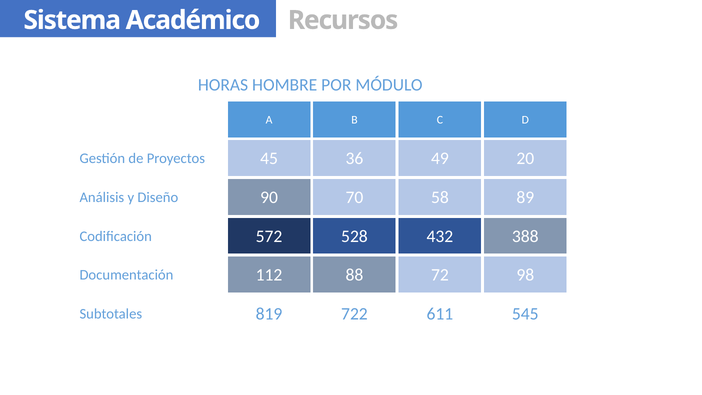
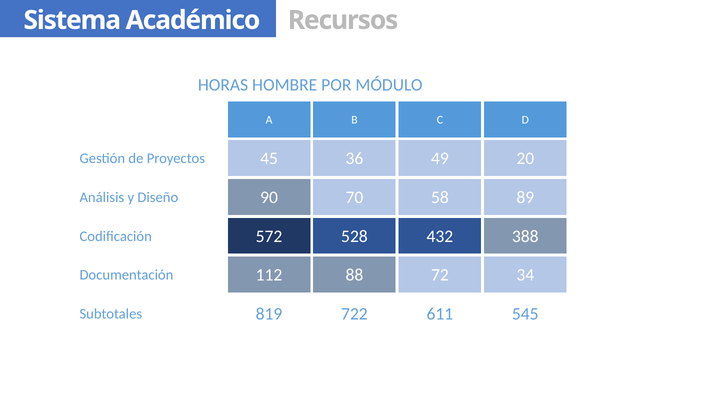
98: 98 -> 34
